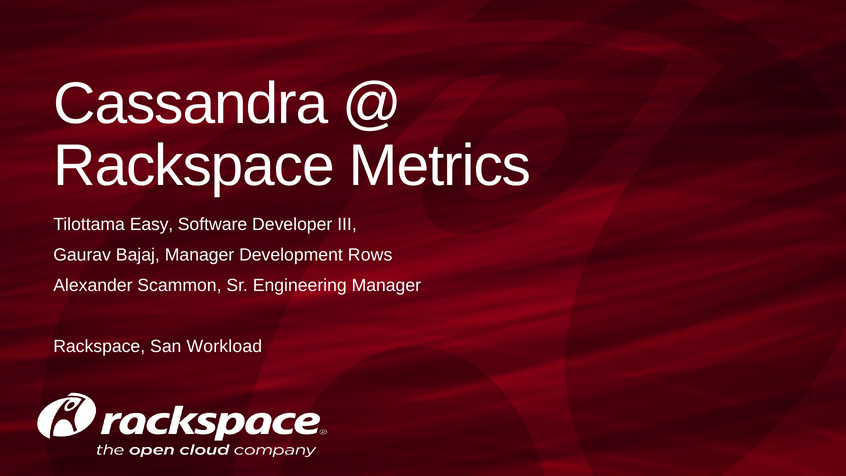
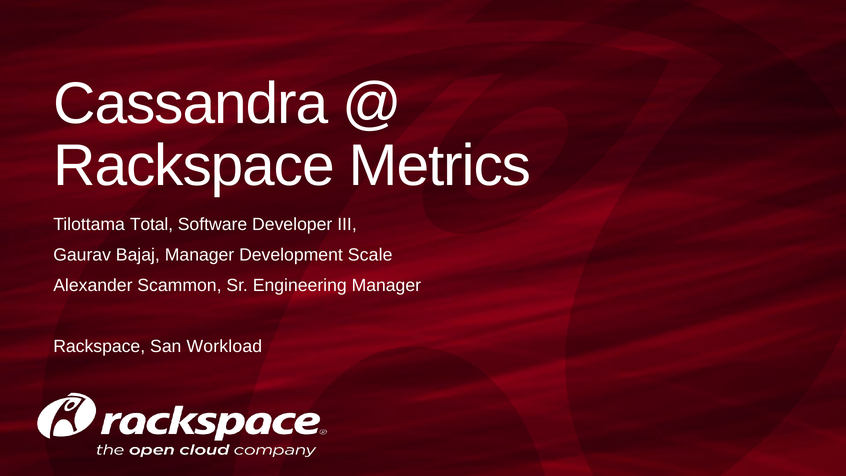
Easy: Easy -> Total
Rows: Rows -> Scale
